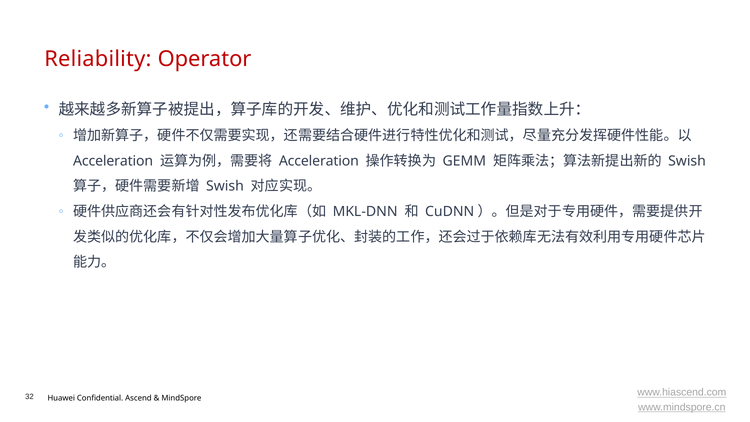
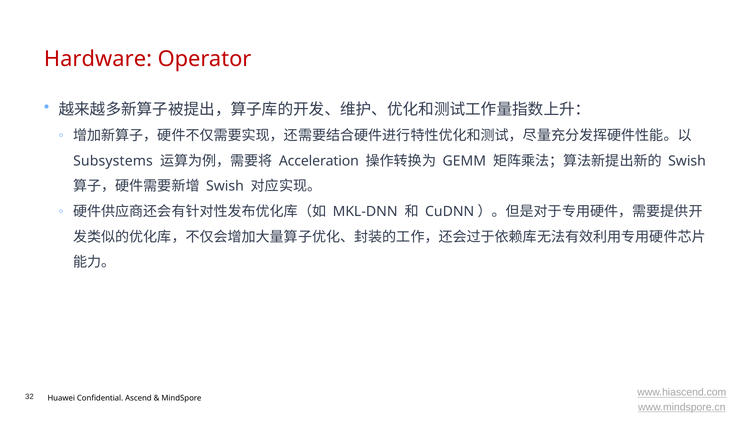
Reliability: Reliability -> Hardware
Acceleration at (113, 161): Acceleration -> Subsystems
